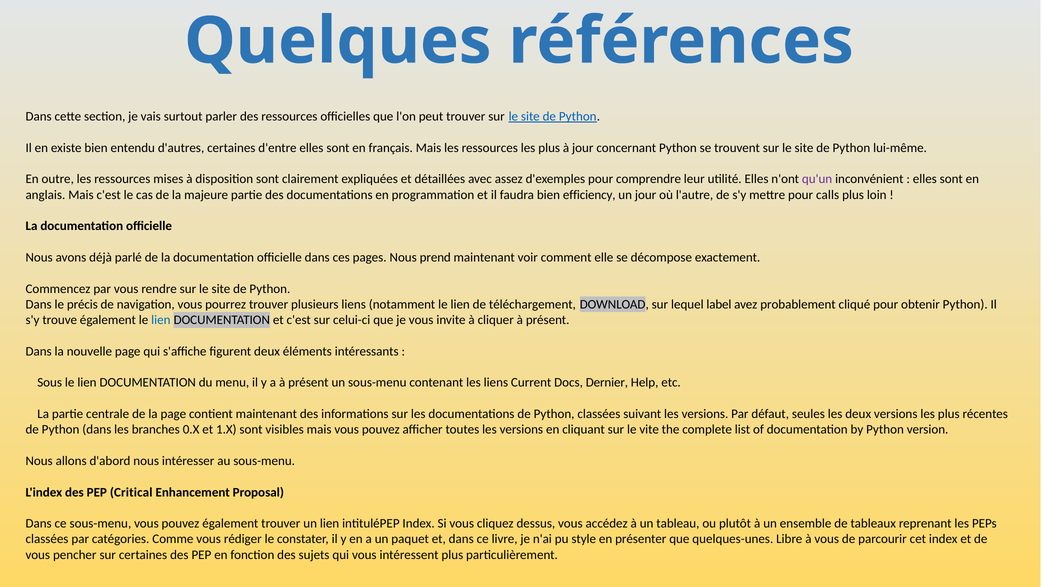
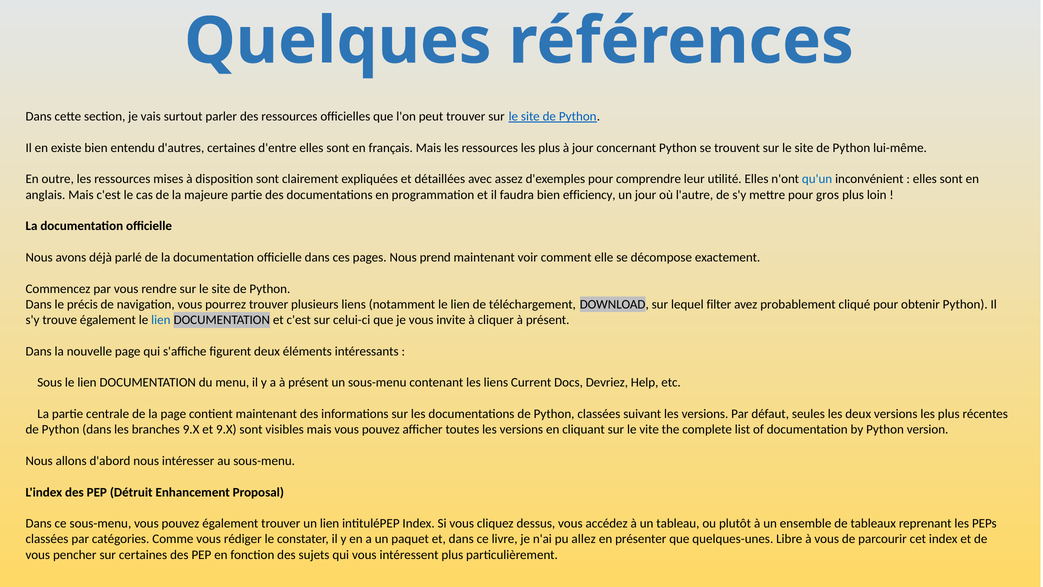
qu'un colour: purple -> blue
calls: calls -> gros
label: label -> filter
Dernier: Dernier -> Devriez
branches 0.X: 0.X -> 9.X
et 1.X: 1.X -> 9.X
Critical: Critical -> Détruit
style: style -> allez
